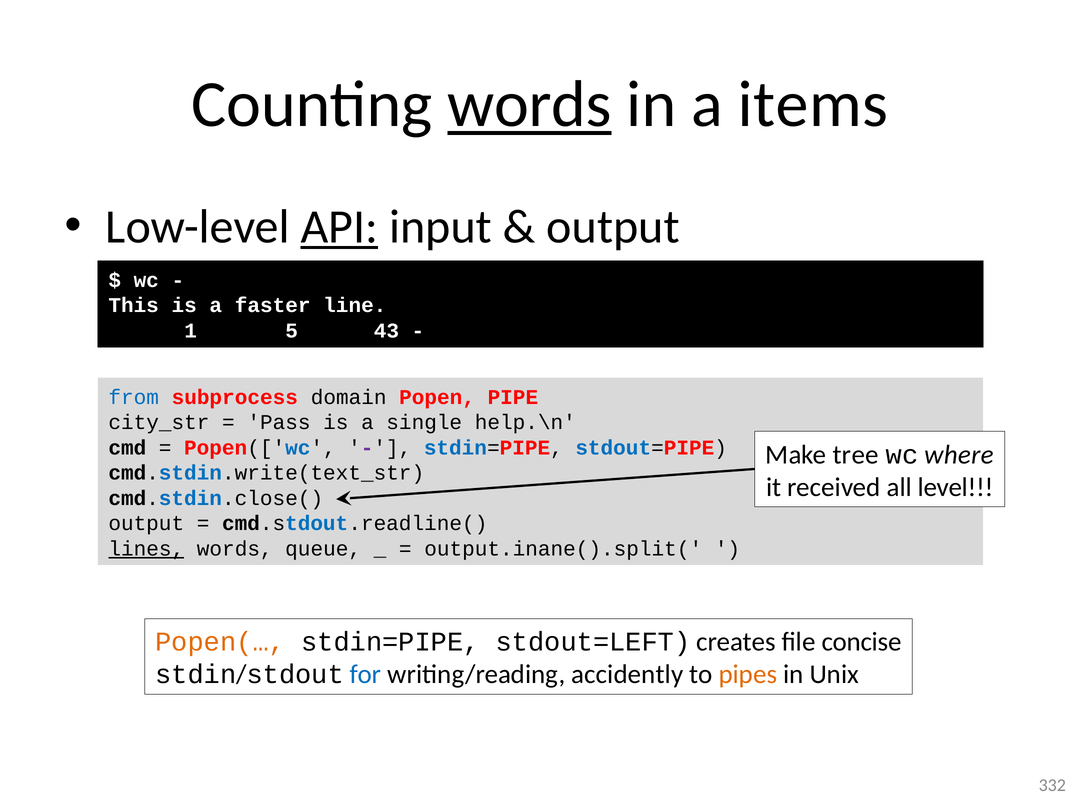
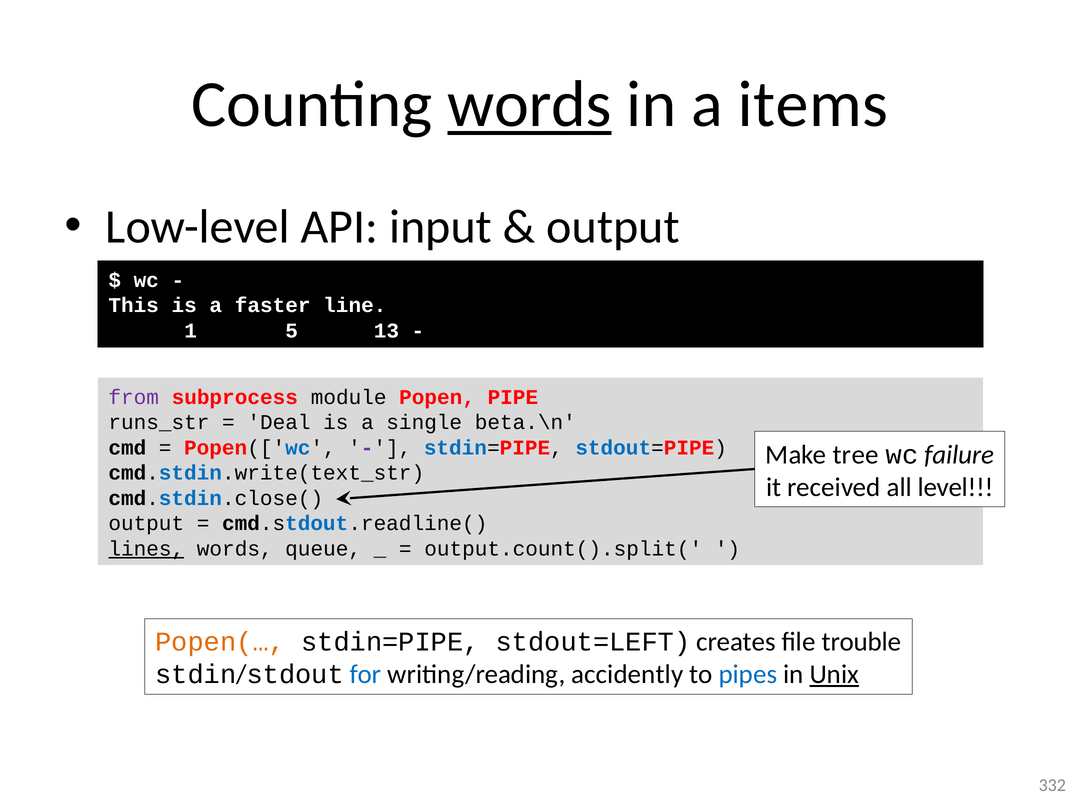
API underline: present -> none
43: 43 -> 13
from colour: blue -> purple
domain: domain -> module
city_str: city_str -> runs_str
Pass: Pass -> Deal
help.\n: help.\n -> beta.\n
where: where -> failure
output.inane().split(: output.inane().split( -> output.count().split(
concise: concise -> trouble
pipes colour: orange -> blue
Unix underline: none -> present
